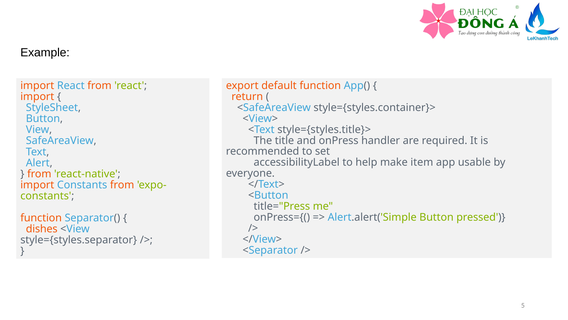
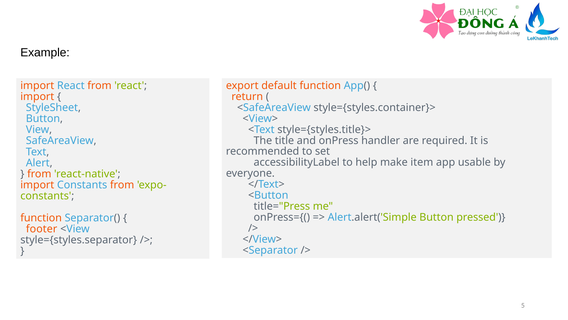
dishes: dishes -> footer
